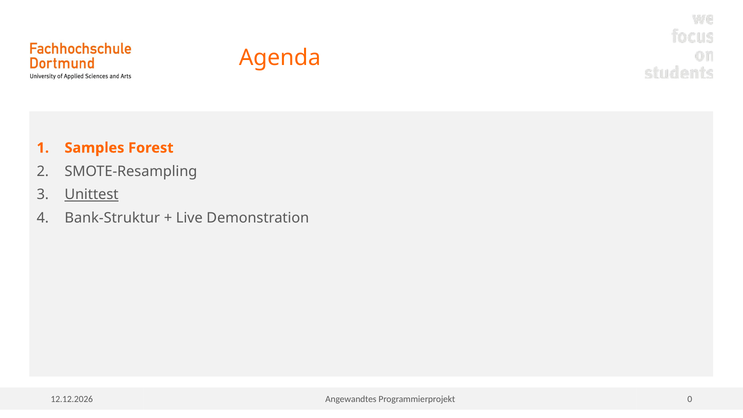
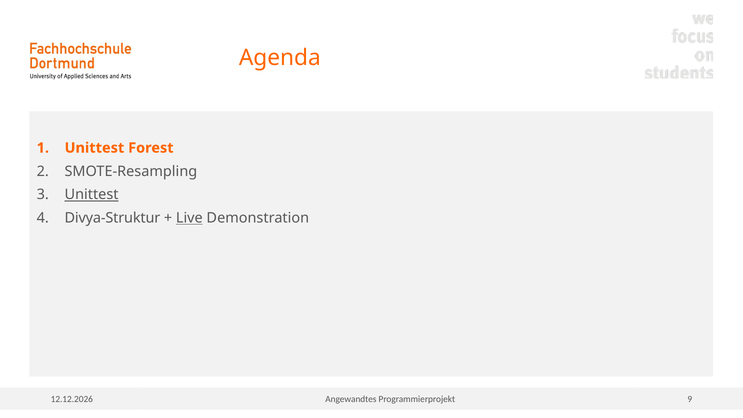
Samples at (94, 148): Samples -> Unittest
Bank-Struktur: Bank-Struktur -> Divya-Struktur
Live underline: none -> present
0: 0 -> 9
